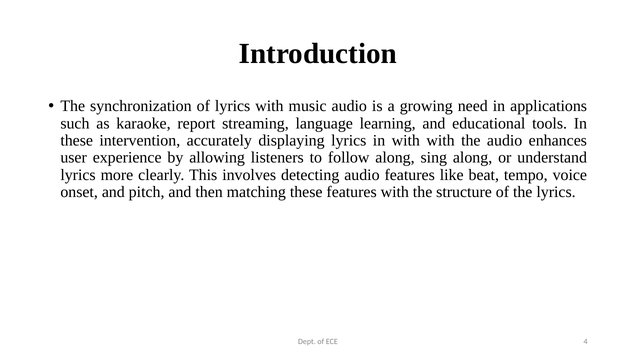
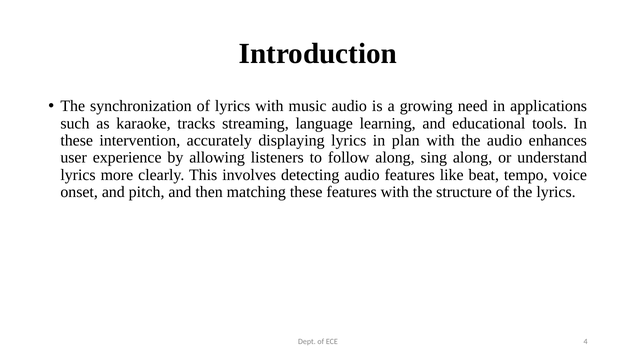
report: report -> tracks
in with: with -> plan
